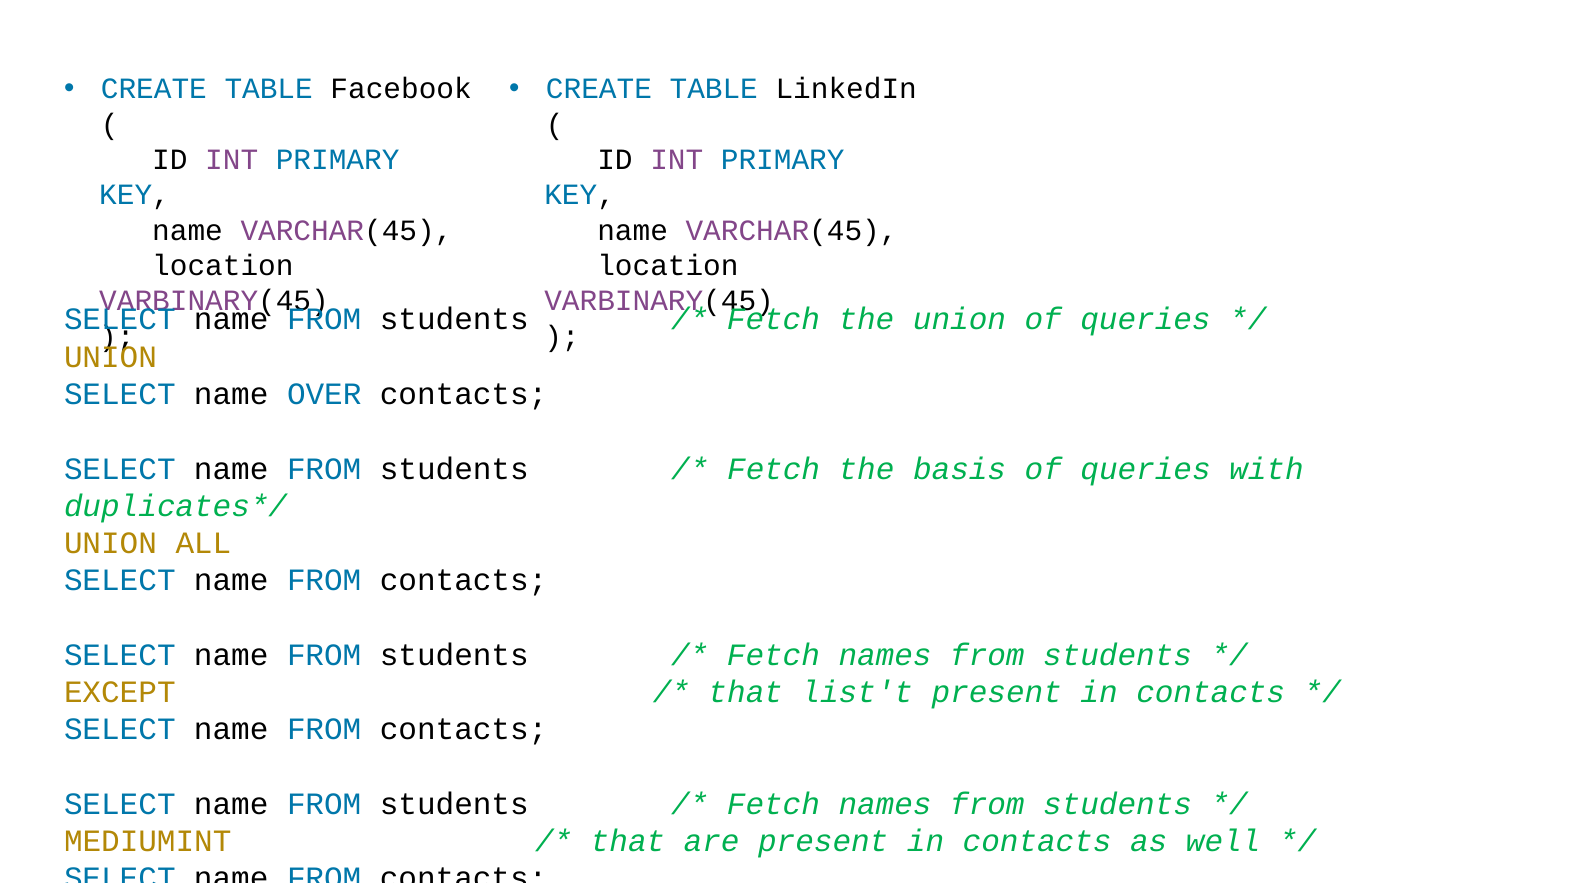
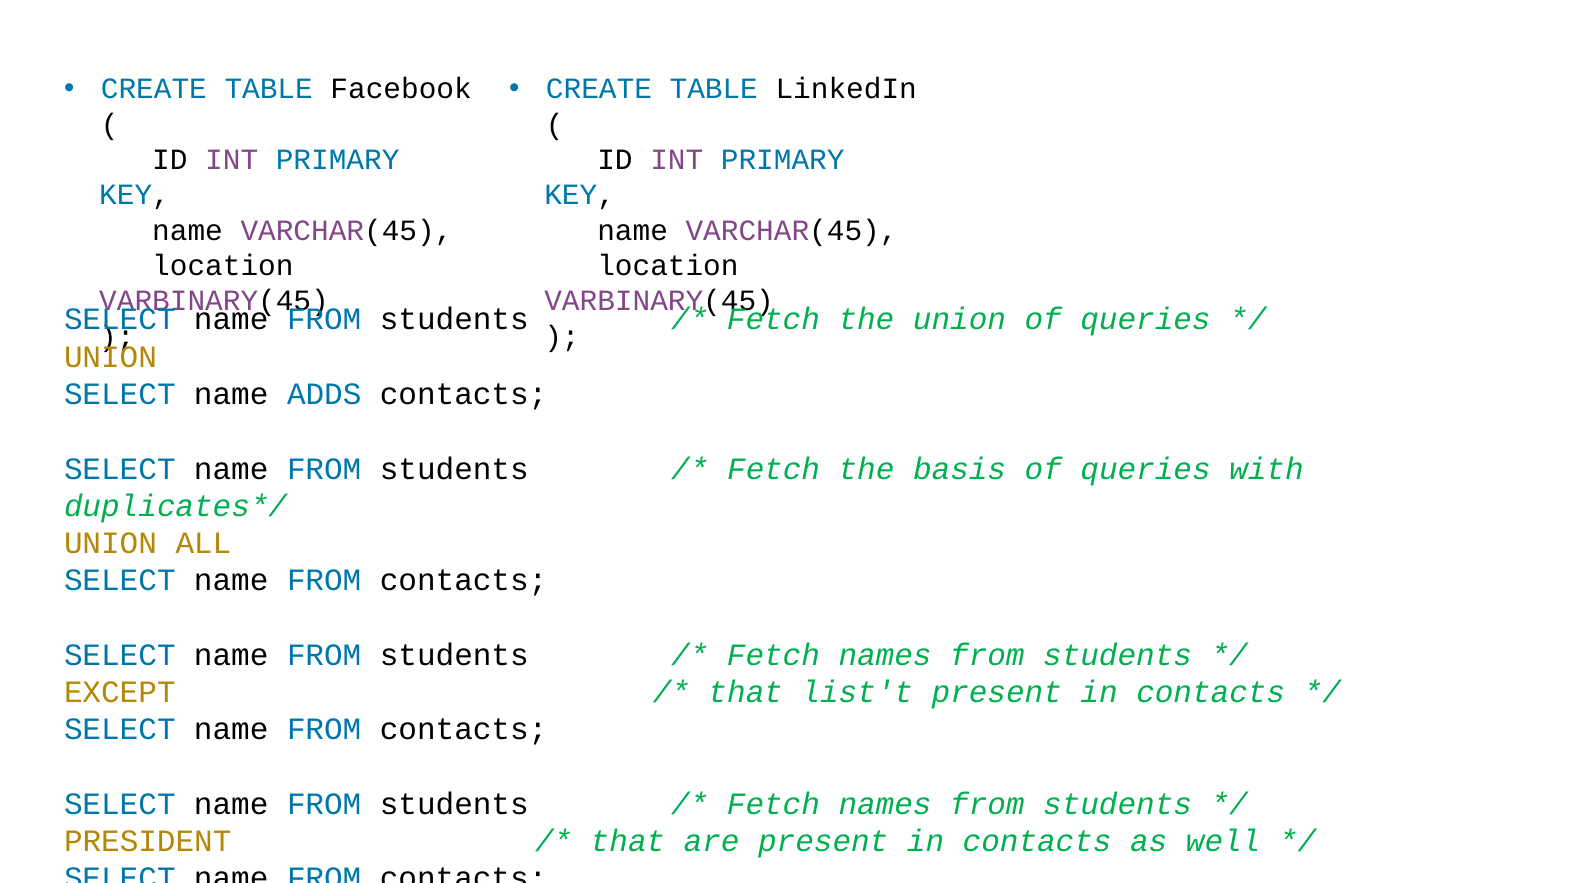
OVER: OVER -> ADDS
MEDIUMINT: MEDIUMINT -> PRESIDENT
